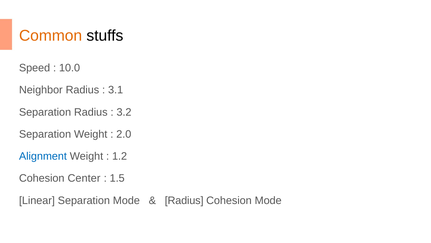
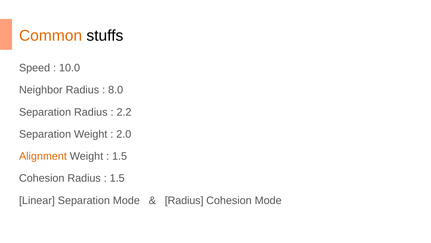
3.1: 3.1 -> 8.0
3.2: 3.2 -> 2.2
Alignment colour: blue -> orange
1.2 at (120, 156): 1.2 -> 1.5
Cohesion Center: Center -> Radius
